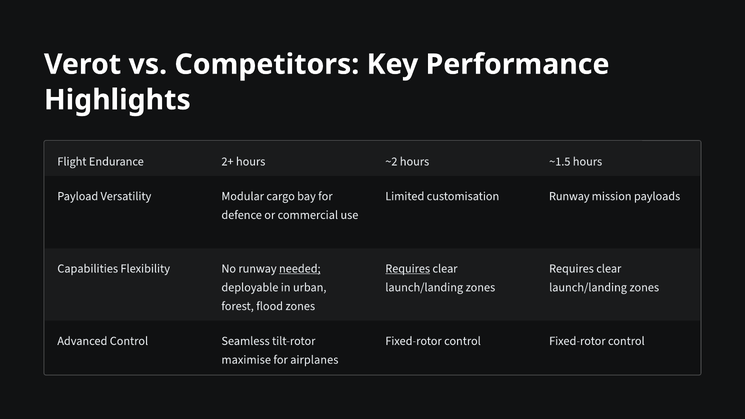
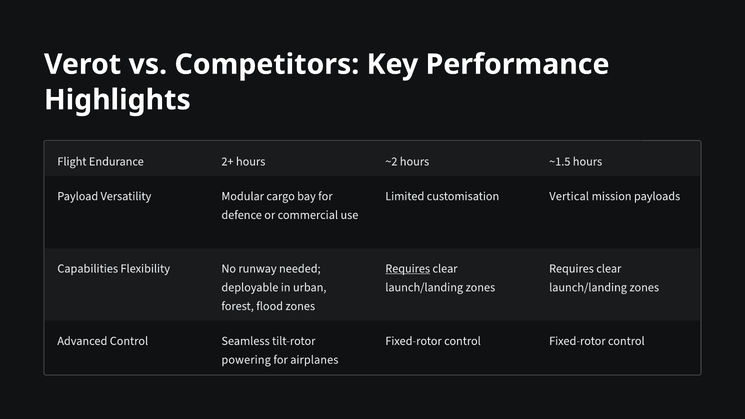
customisation Runway: Runway -> Vertical
needed underline: present -> none
maximise: maximise -> powering
